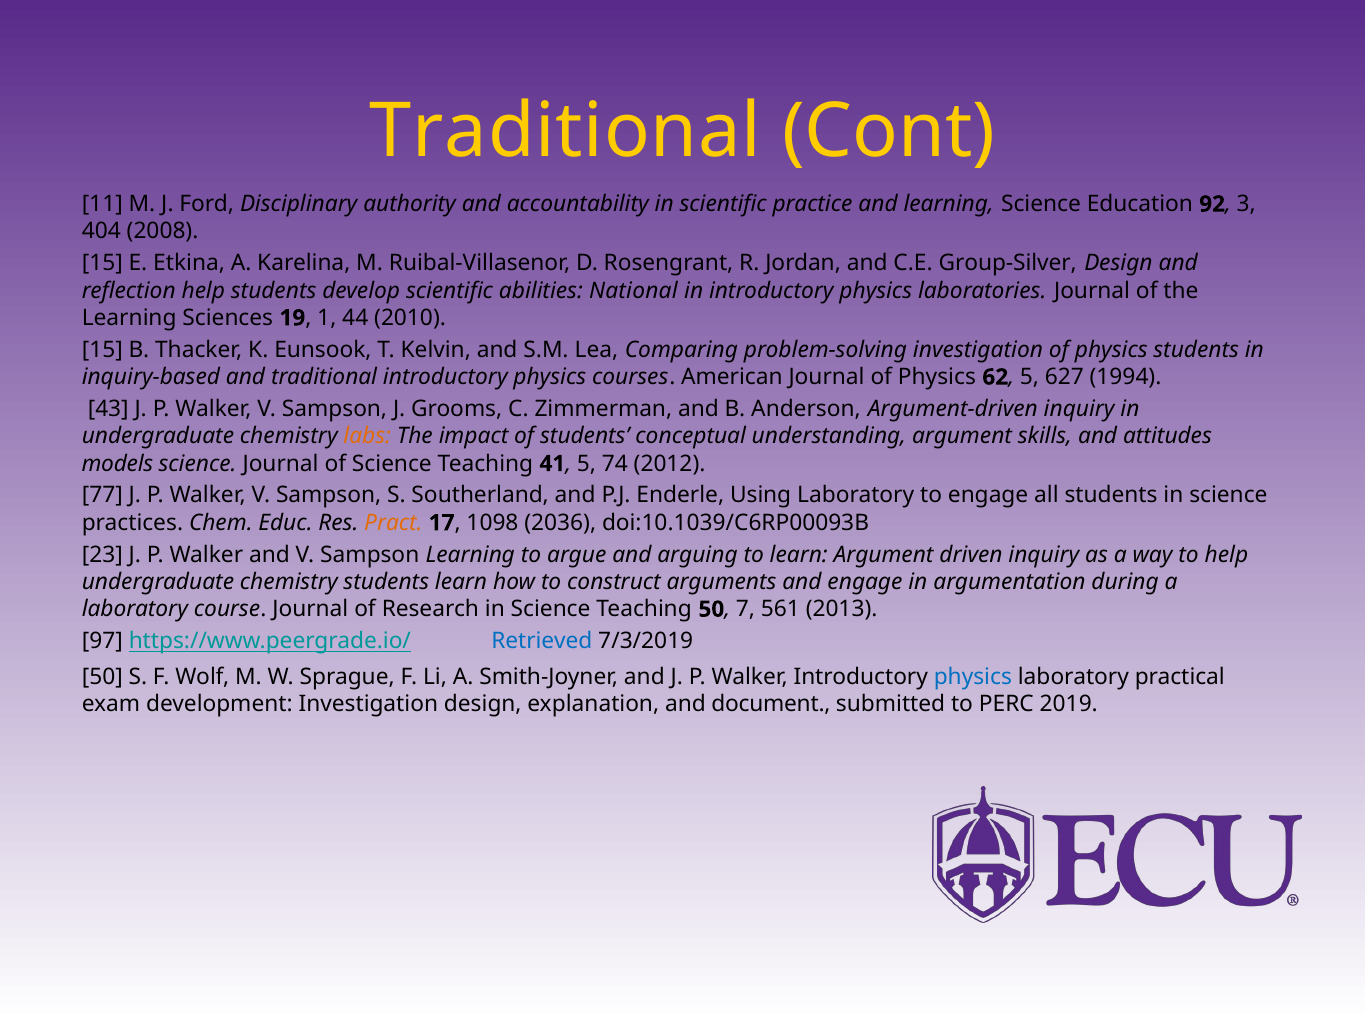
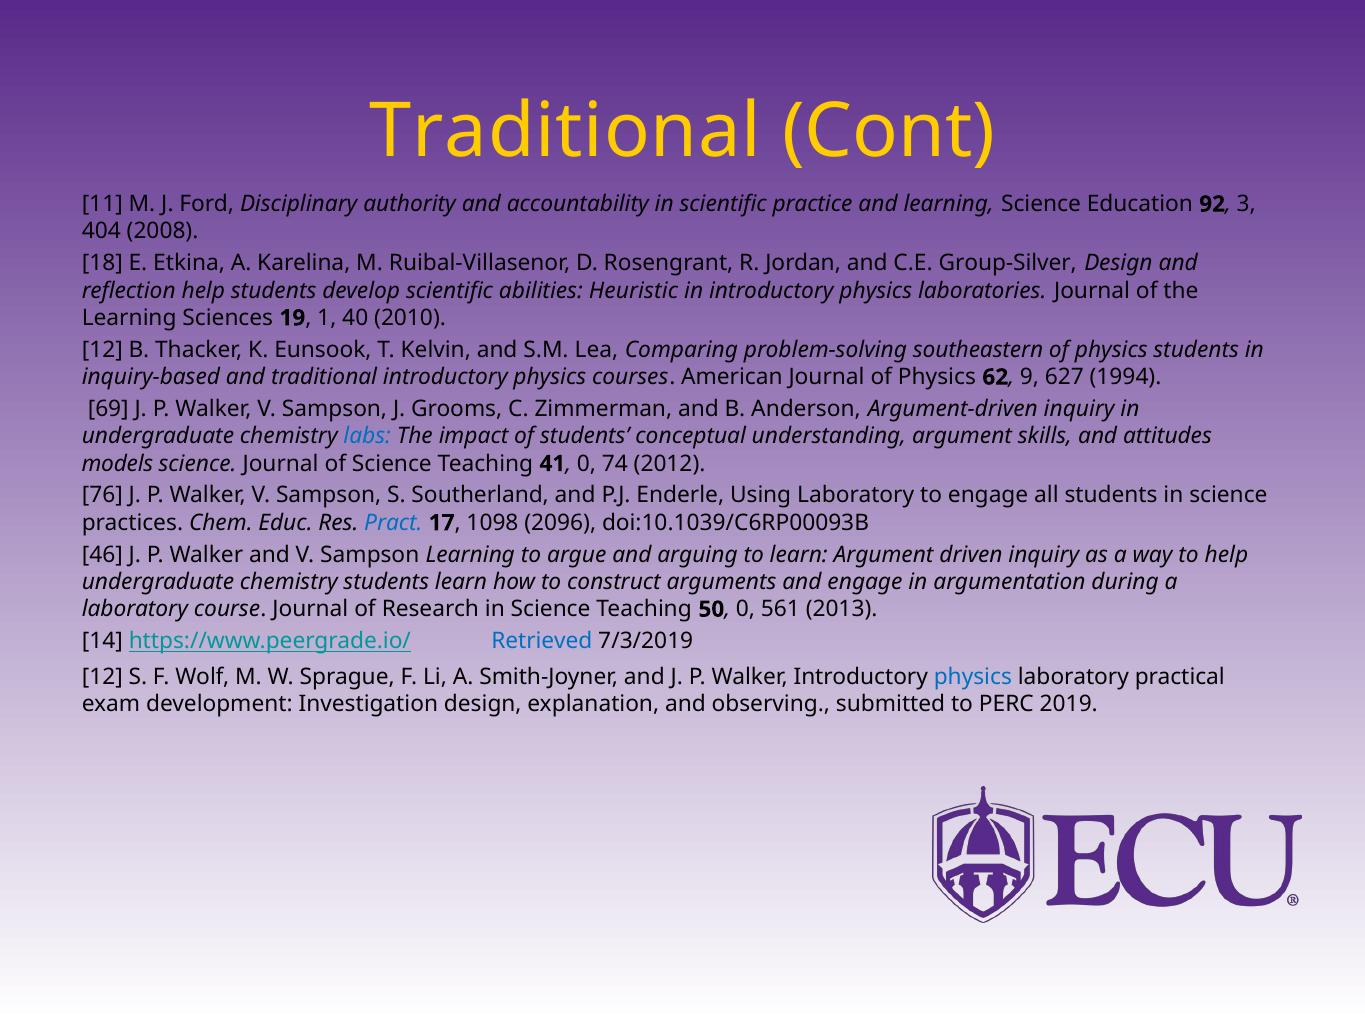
15 at (102, 263): 15 -> 18
National: National -> Heuristic
44: 44 -> 40
15 at (102, 350): 15 -> 12
problem-solving investigation: investigation -> southeastern
62 5: 5 -> 9
43: 43 -> 69
labs colour: orange -> blue
41 5: 5 -> 0
77: 77 -> 76
Pract colour: orange -> blue
2036: 2036 -> 2096
23: 23 -> 46
50 7: 7 -> 0
97: 97 -> 14
50 at (102, 677): 50 -> 12
document: document -> observing
